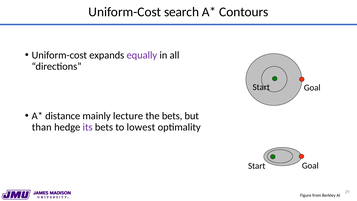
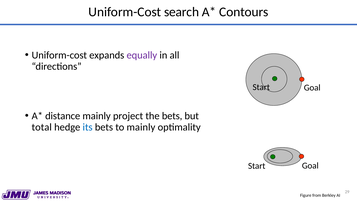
lecture: lecture -> project
than: than -> total
its colour: purple -> blue
to lowest: lowest -> mainly
